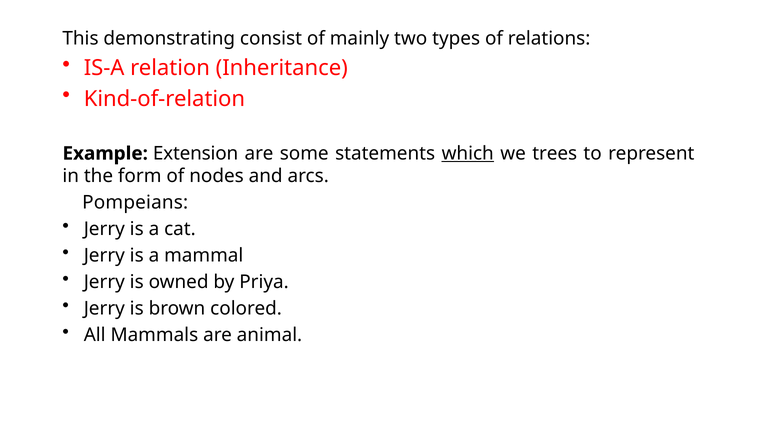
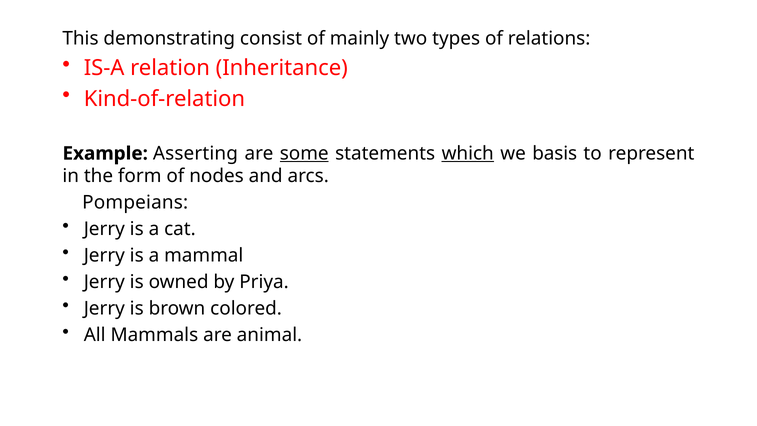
Extension: Extension -> Asserting
some underline: none -> present
trees: trees -> basis
